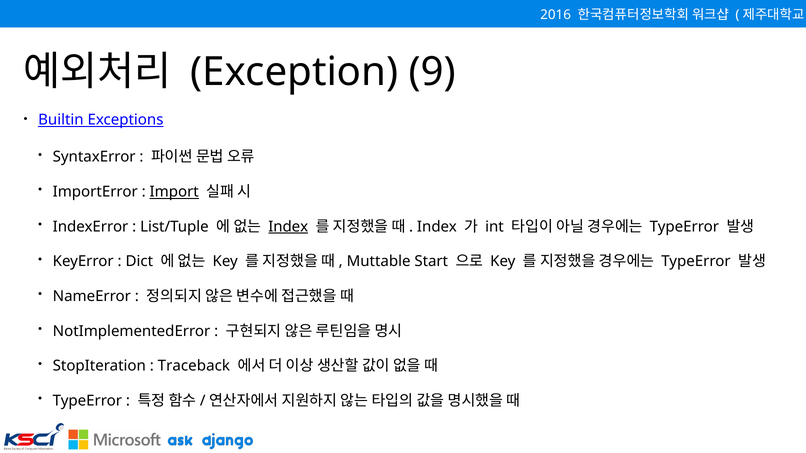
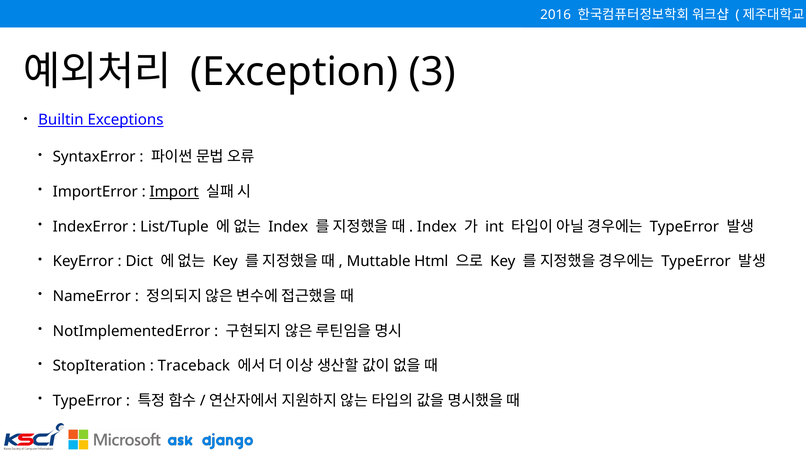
9: 9 -> 3
Index at (288, 227) underline: present -> none
Start: Start -> Html
